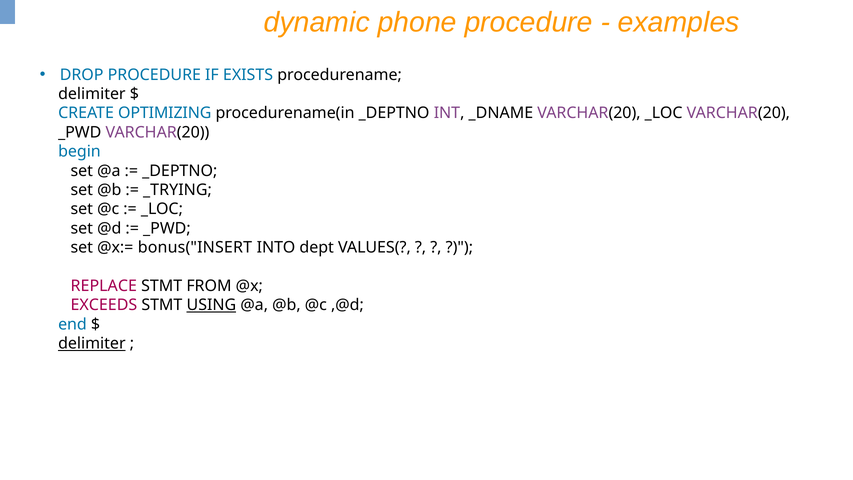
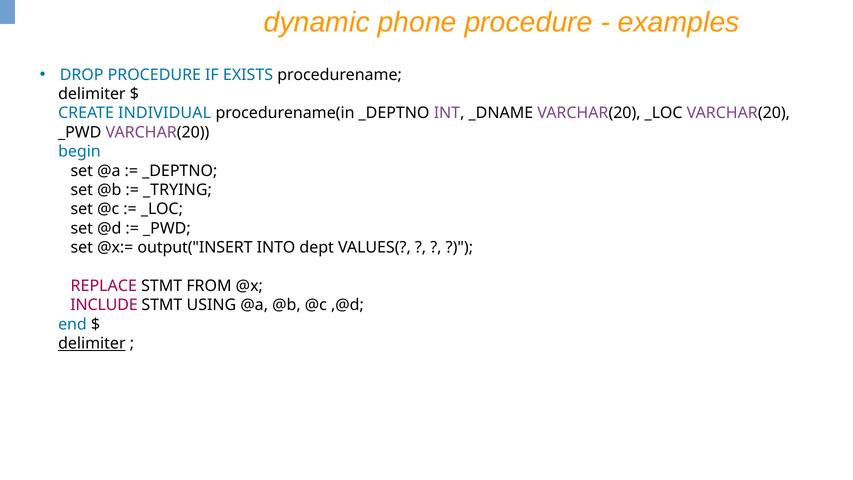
OPTIMIZING: OPTIMIZING -> INDIVIDUAL
bonus("INSERT: bonus("INSERT -> output("INSERT
EXCEEDS: EXCEEDS -> INCLUDE
USING underline: present -> none
